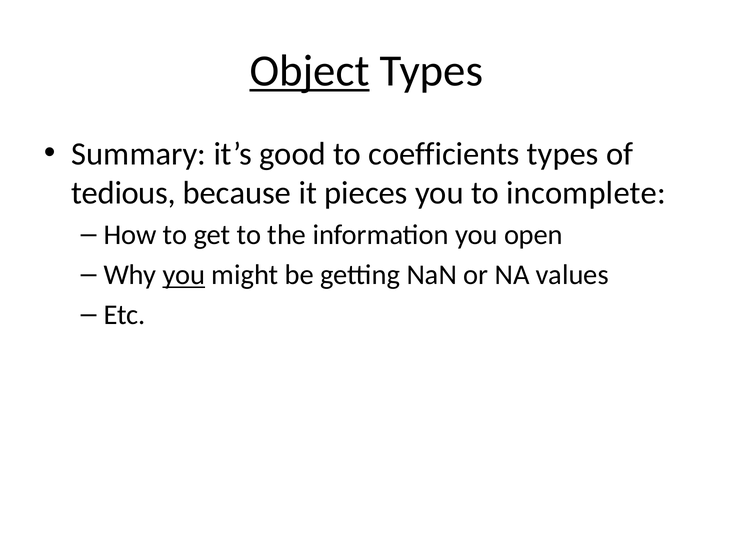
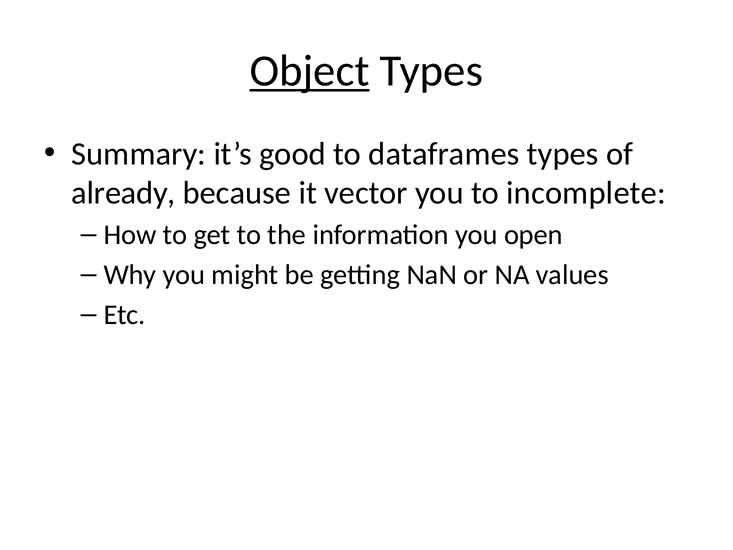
coefficients: coefficients -> dataframes
tedious: tedious -> already
pieces: pieces -> vector
you at (184, 275) underline: present -> none
